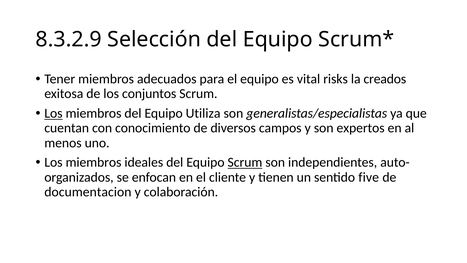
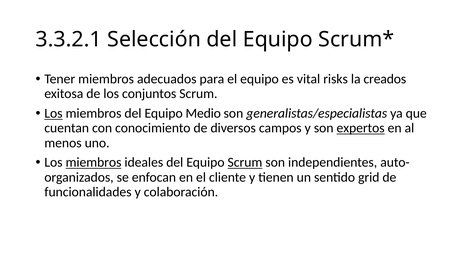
8.3.2.9: 8.3.2.9 -> 3.3.2.1
Utiliza: Utiliza -> Medio
expertos underline: none -> present
miembros at (94, 162) underline: none -> present
five: five -> grid
documentacion: documentacion -> funcionalidades
